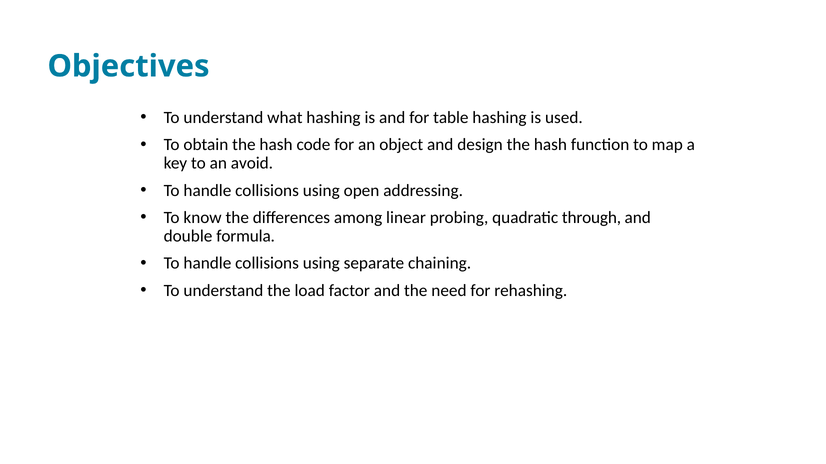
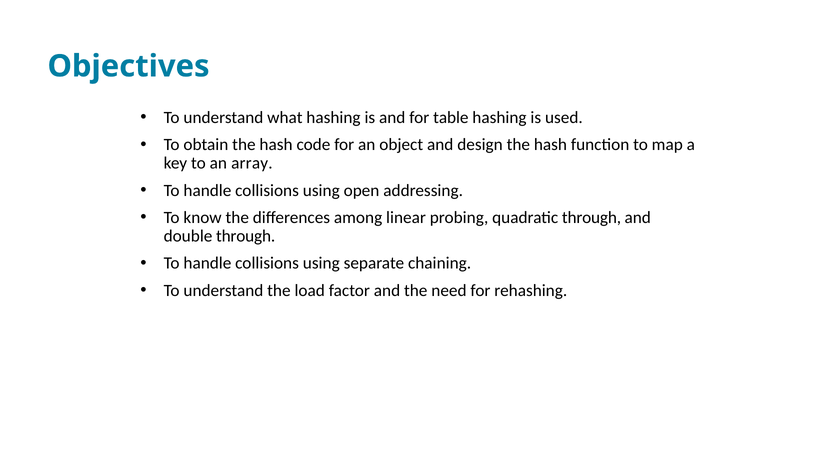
avoid: avoid -> array
double formula: formula -> through
